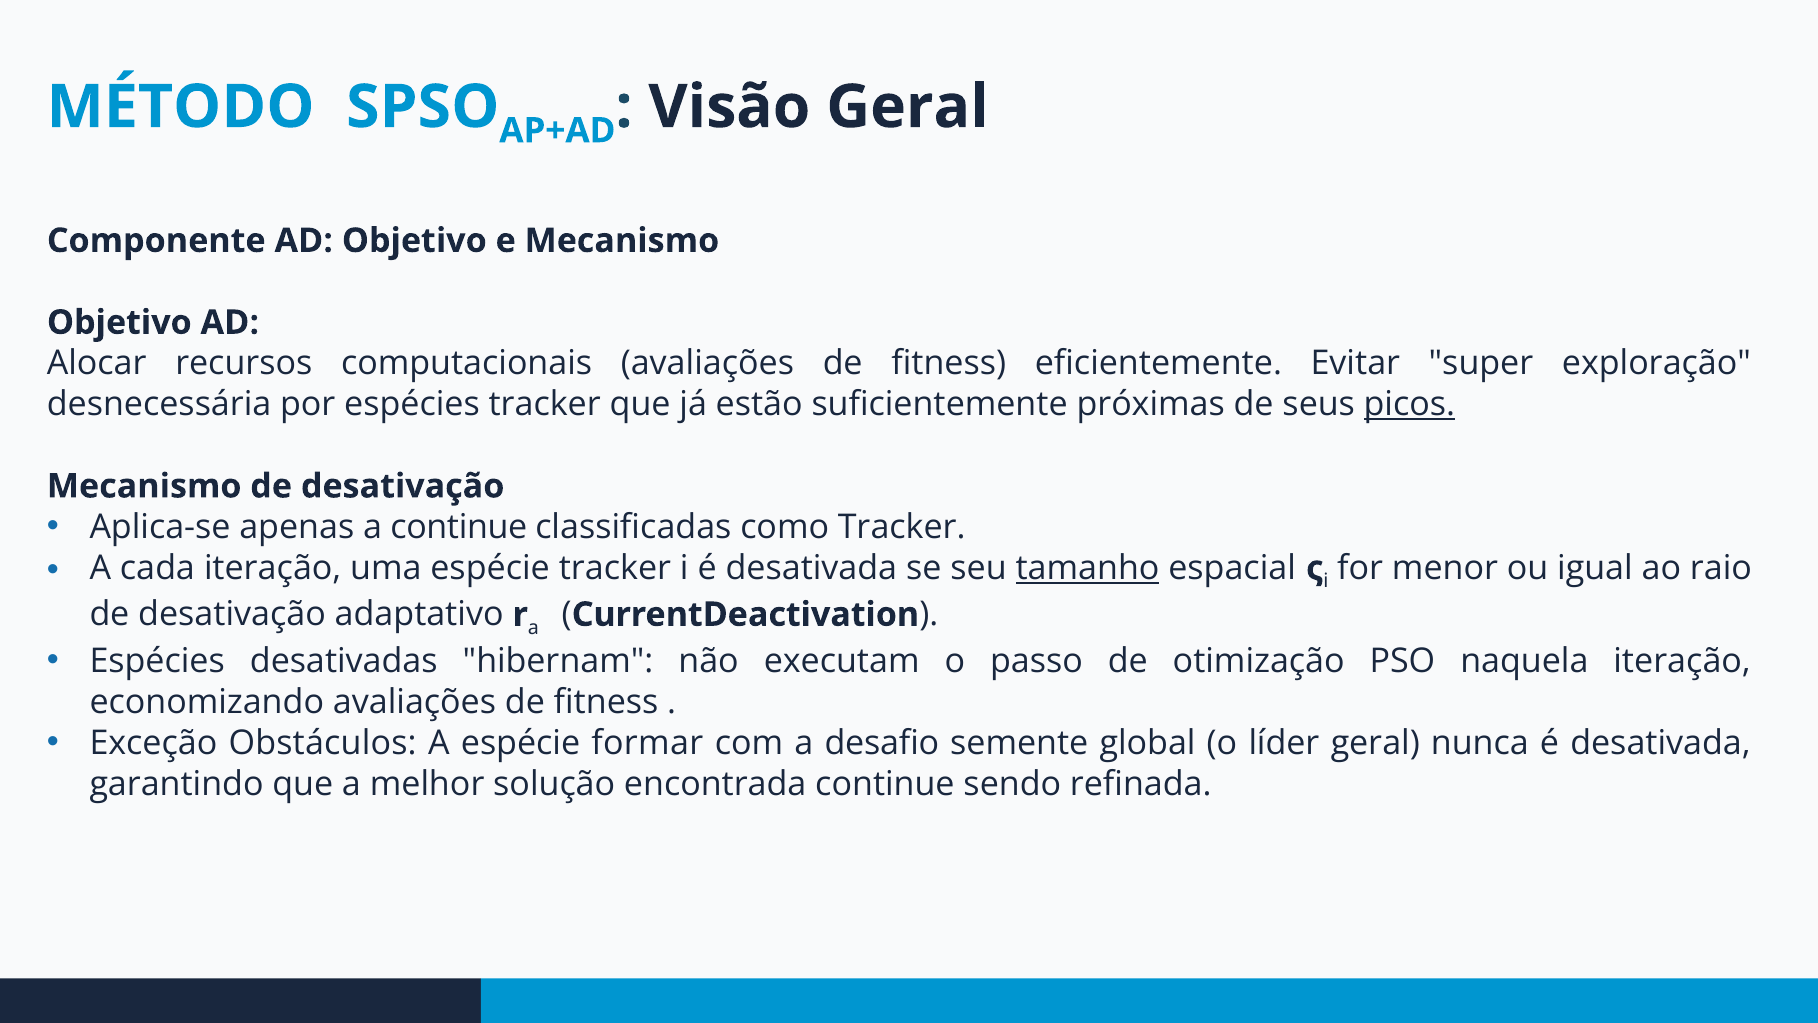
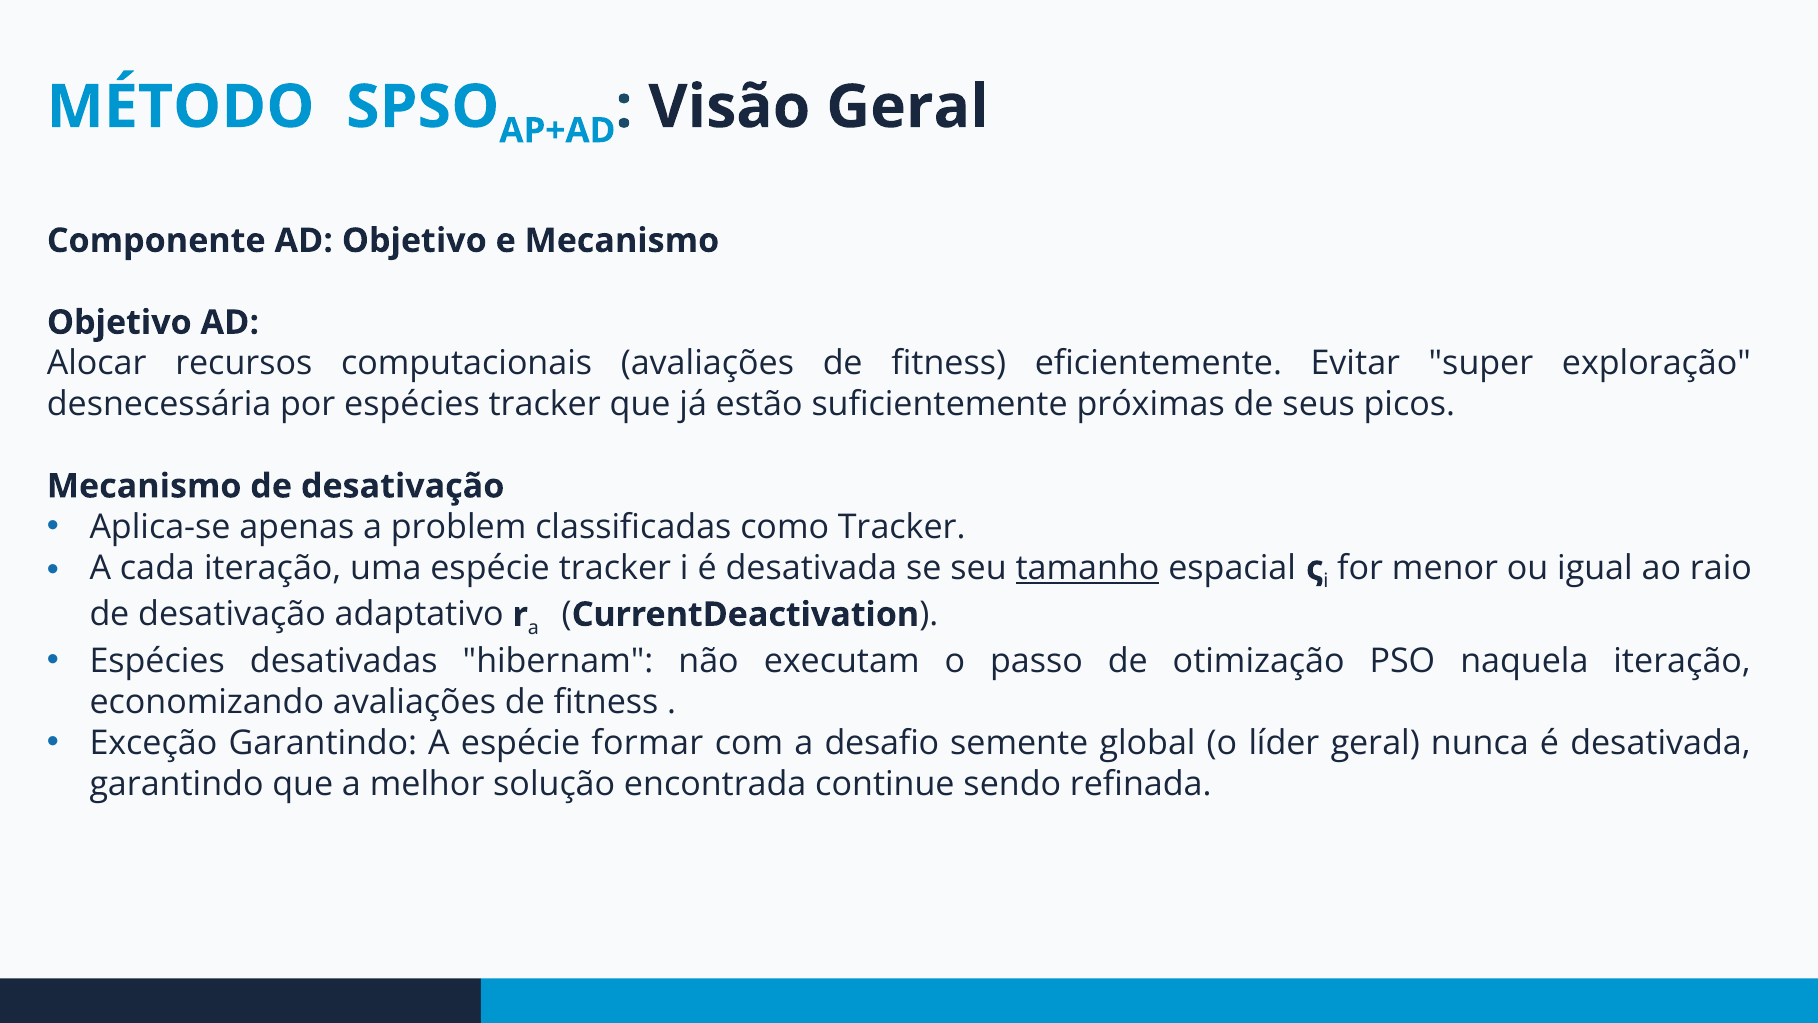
picos underline: present -> none
a continue: continue -> problem
Exceção Obstáculos: Obstáculos -> Garantindo
